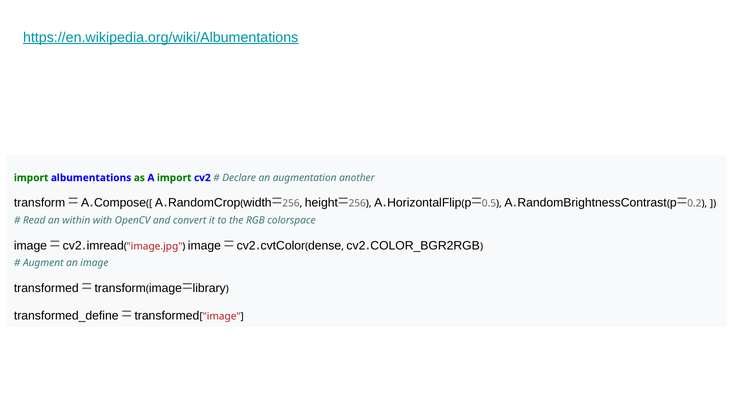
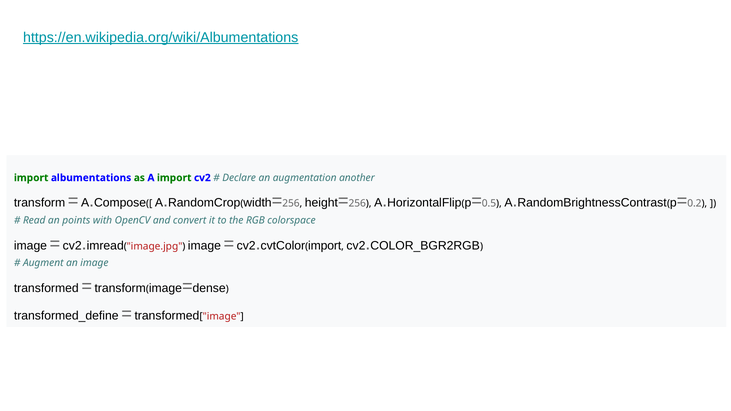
within: within -> points
dense at (325, 246): dense -> import
library: library -> dense
